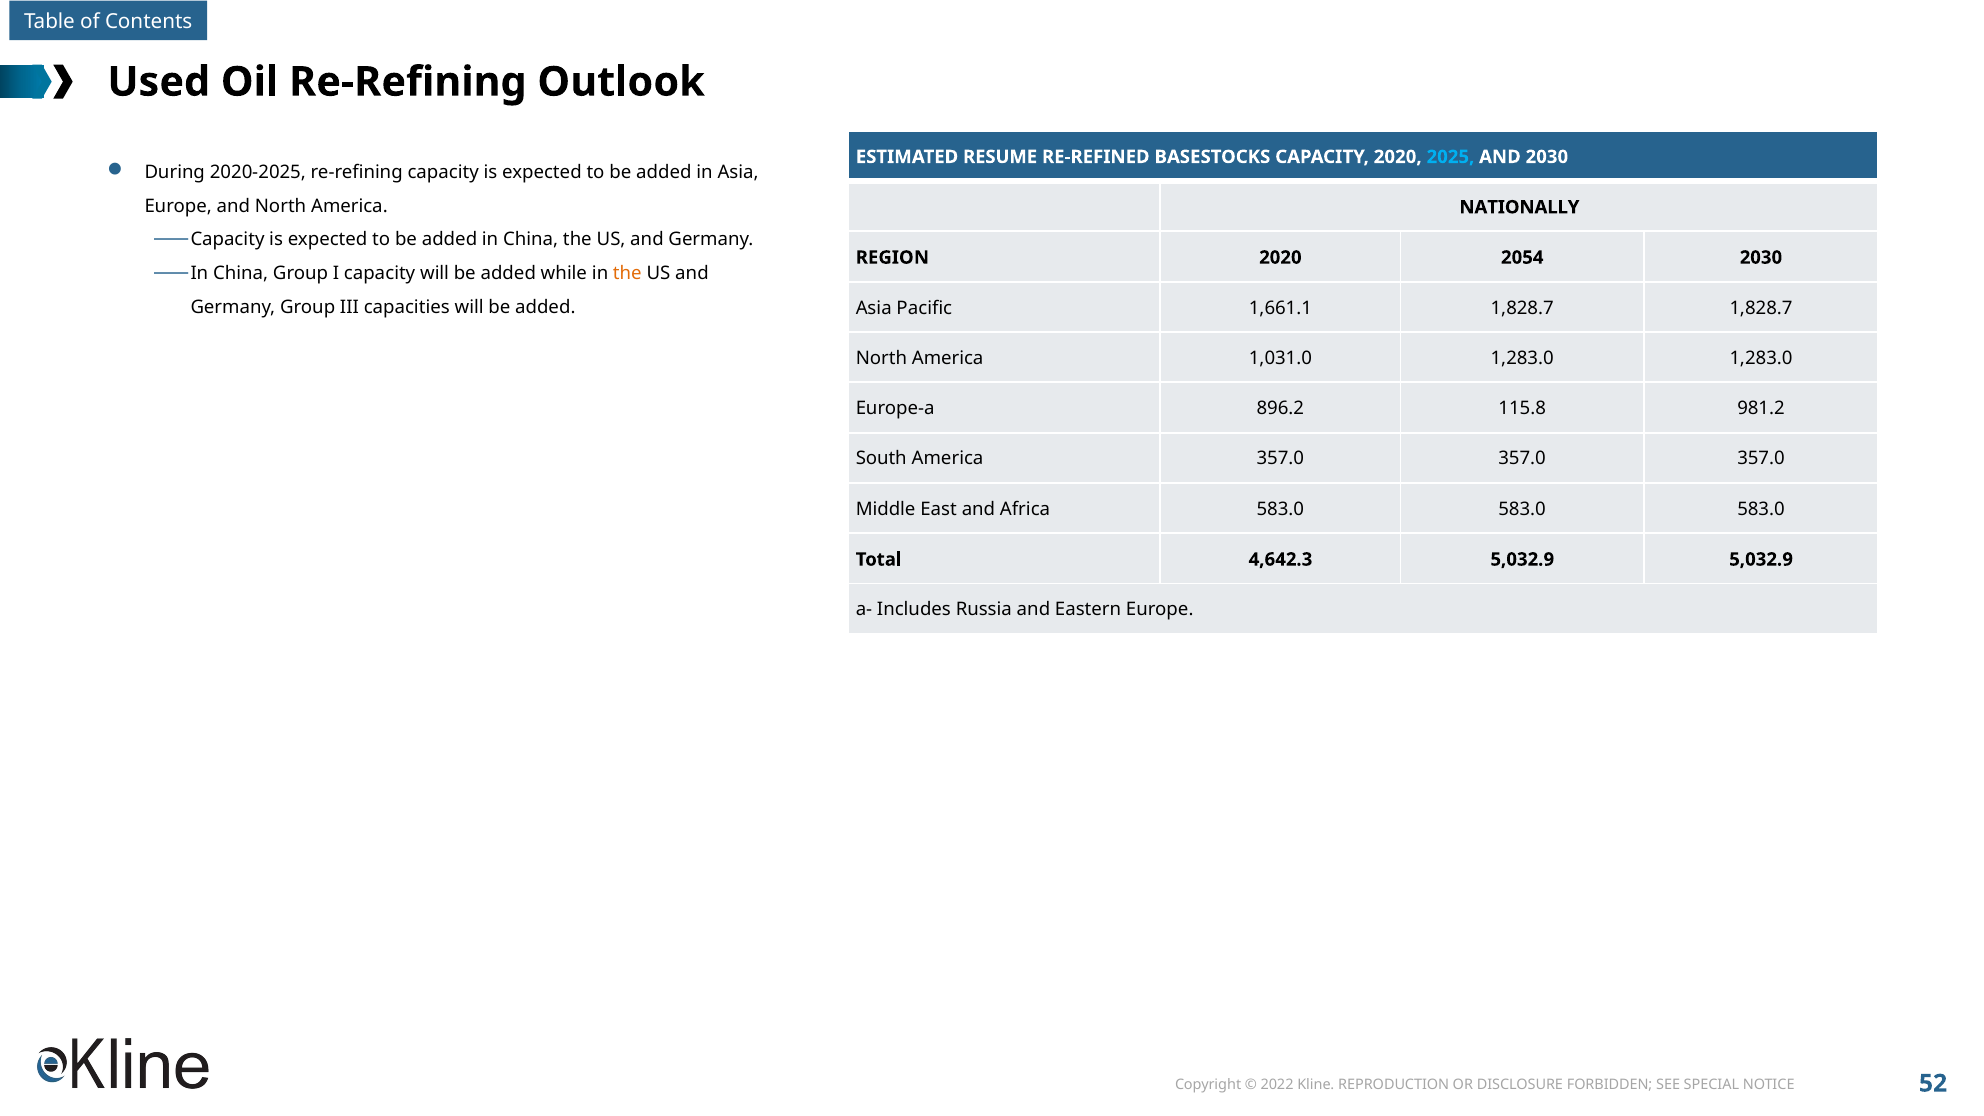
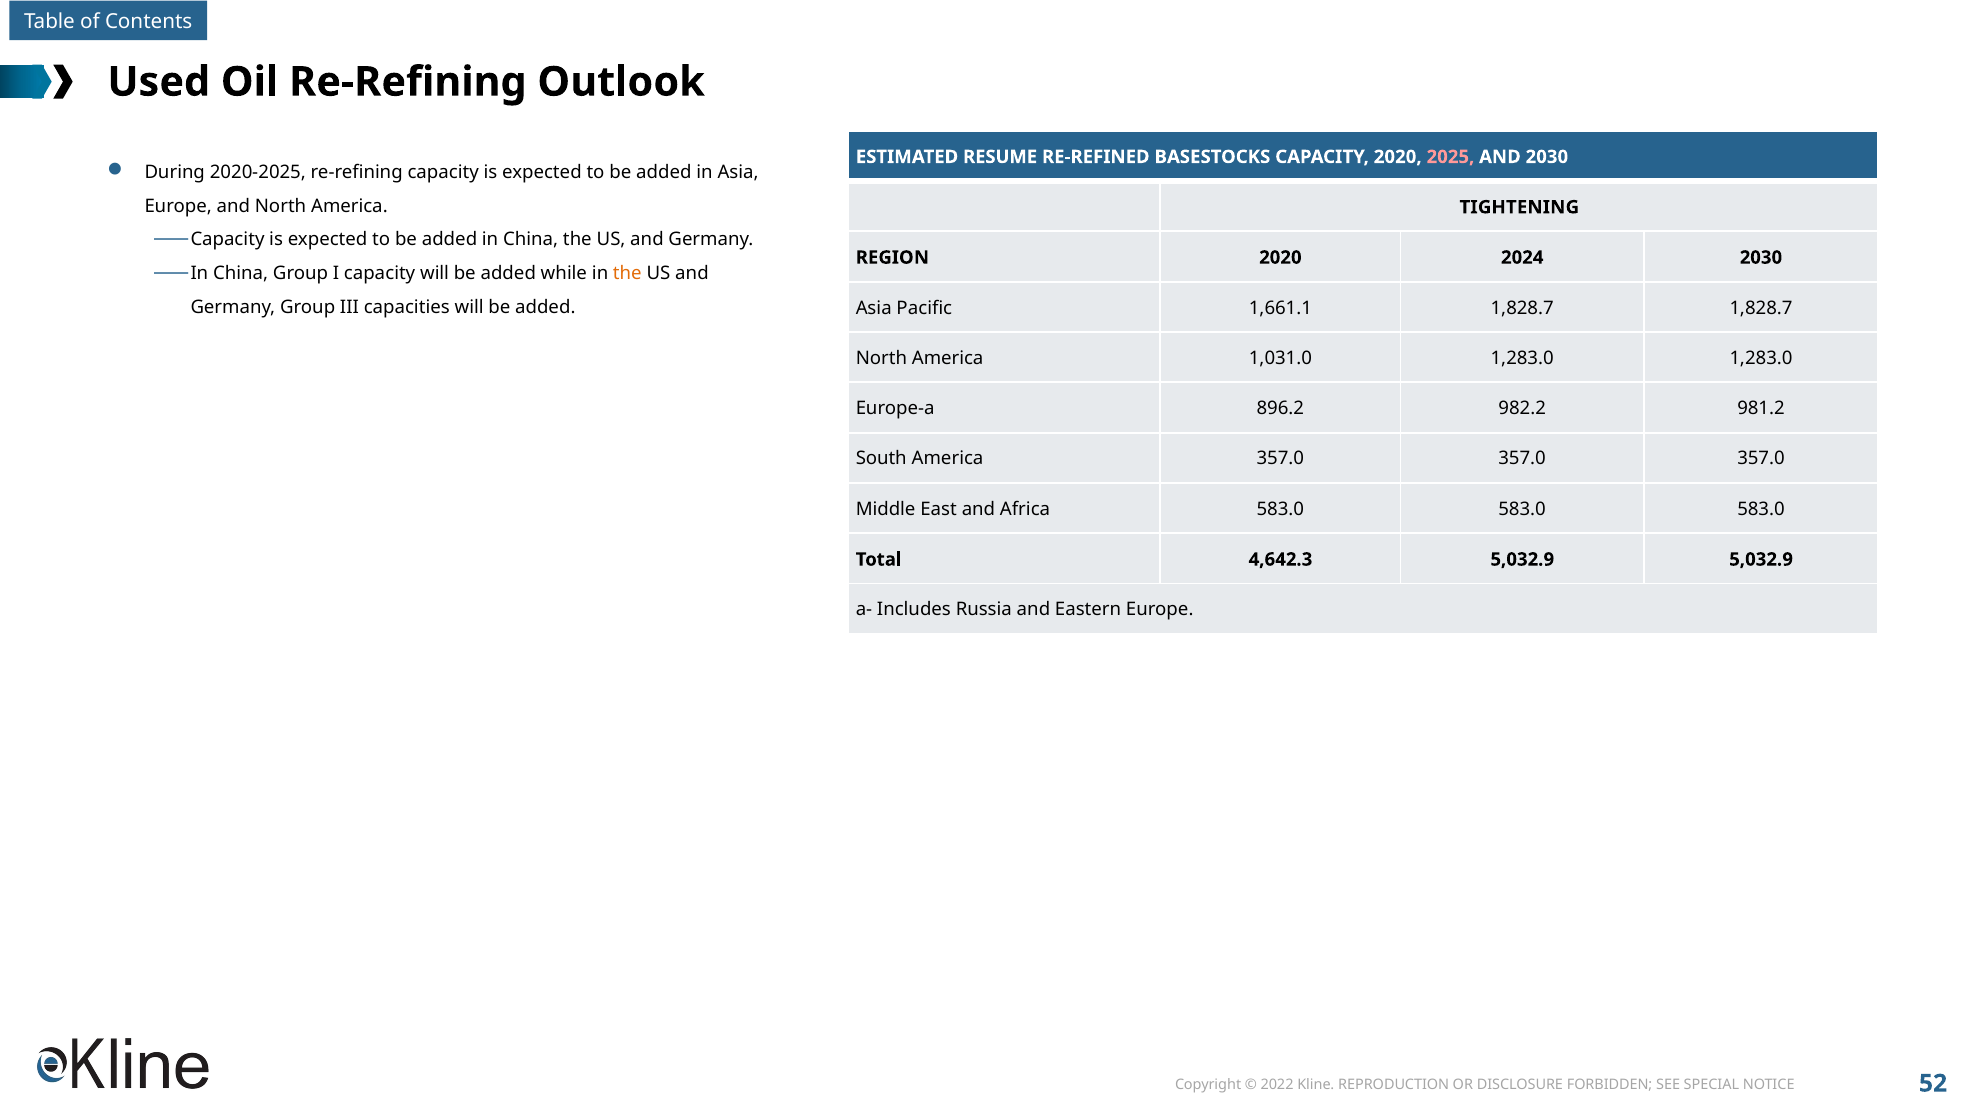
2025 colour: light blue -> pink
NATIONALLY: NATIONALLY -> TIGHTENING
2054: 2054 -> 2024
115.8: 115.8 -> 982.2
